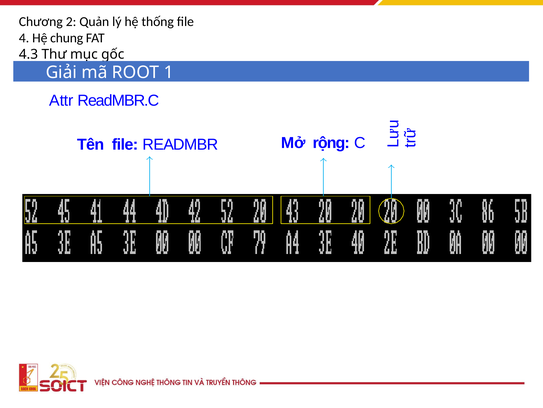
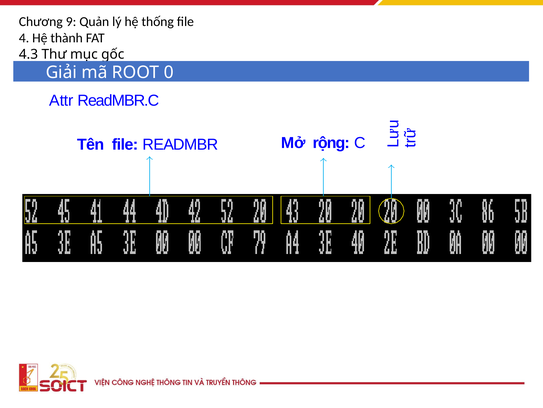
2: 2 -> 9
chung: chung -> thành
1: 1 -> 0
